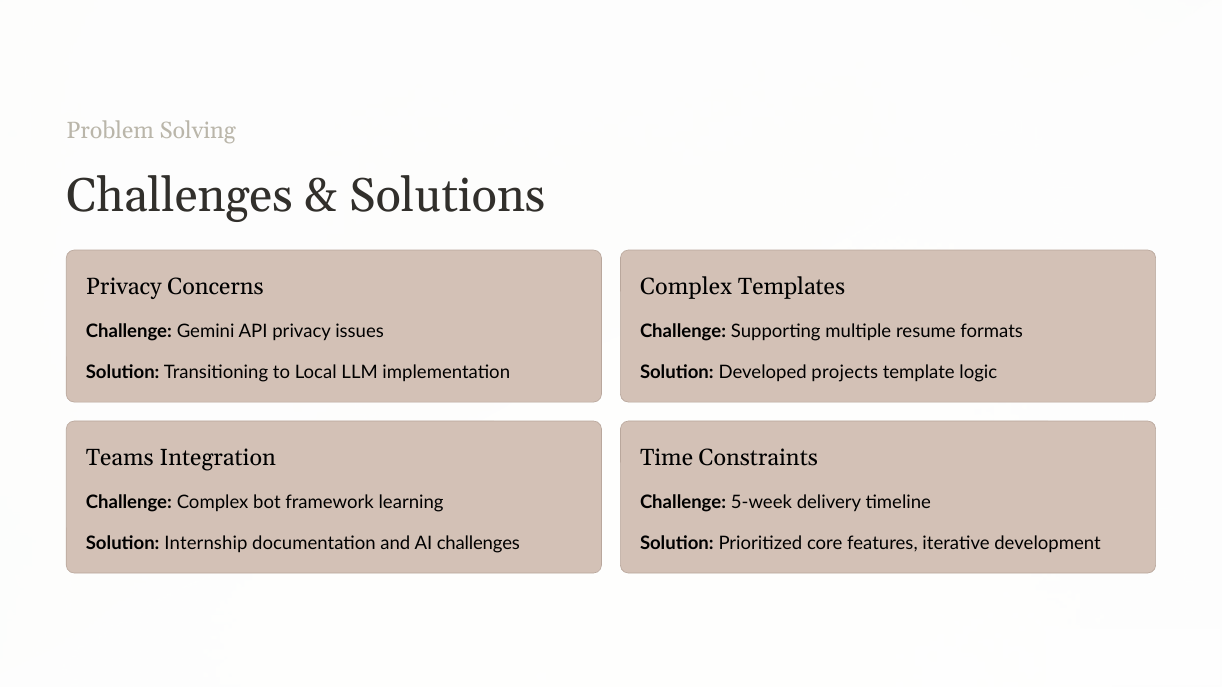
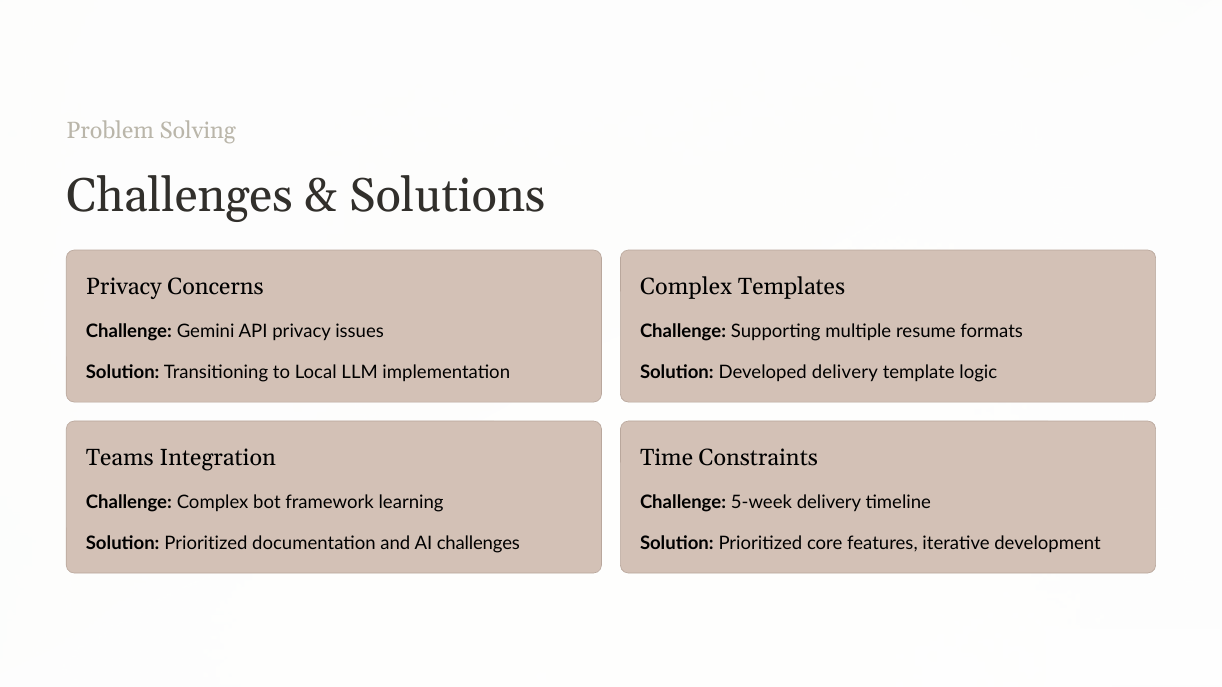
Developed projects: projects -> delivery
Internship at (206, 544): Internship -> Prioritized
